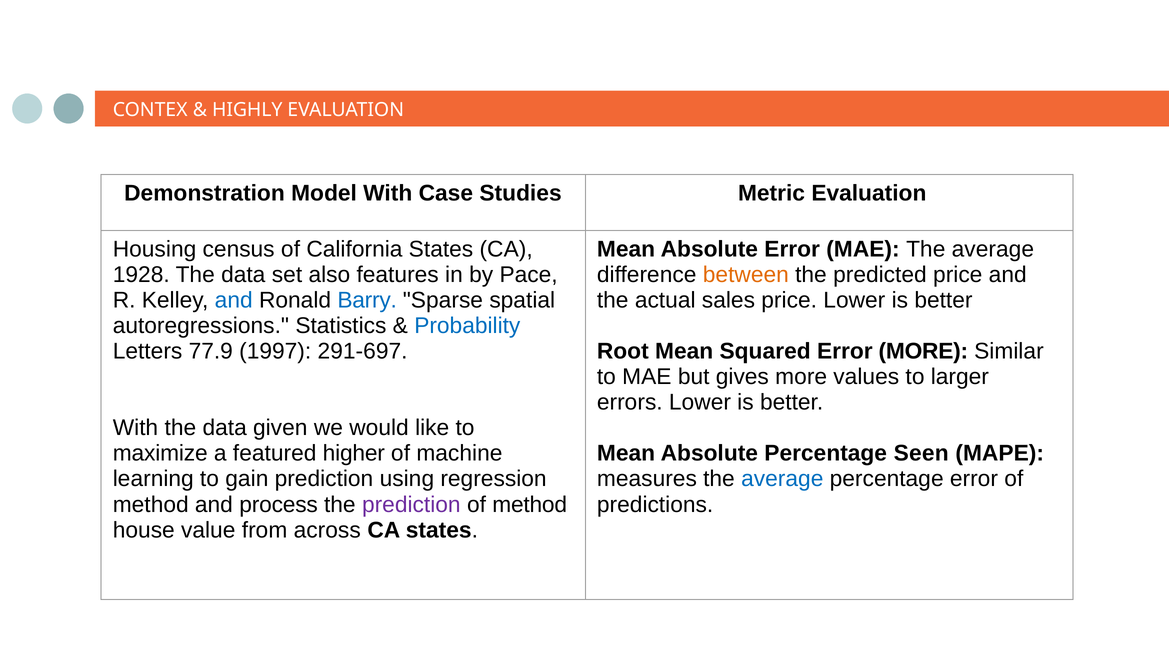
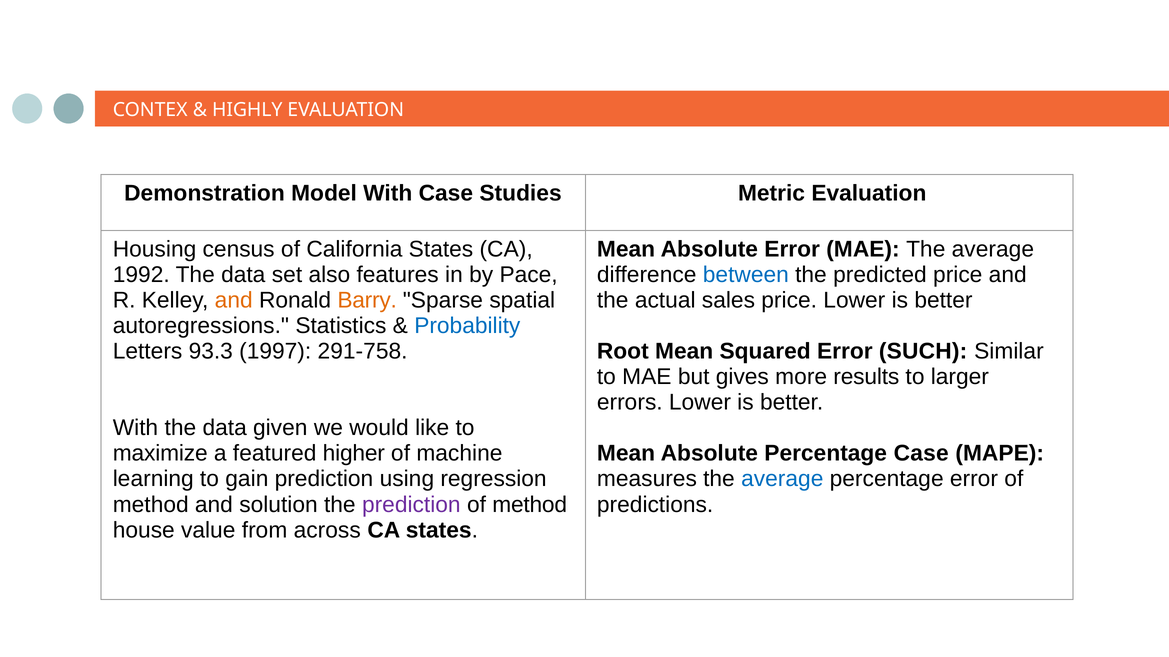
1928: 1928 -> 1992
between colour: orange -> blue
and at (234, 301) colour: blue -> orange
Barry colour: blue -> orange
77.9: 77.9 -> 93.3
291-697: 291-697 -> 291-758
Error MORE: MORE -> SUCH
values: values -> results
Percentage Seen: Seen -> Case
process: process -> solution
